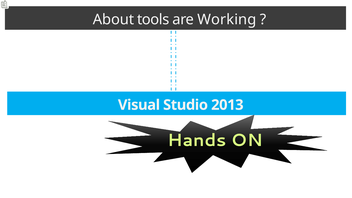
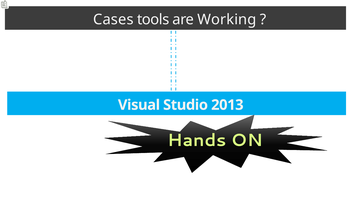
About: About -> Cases
